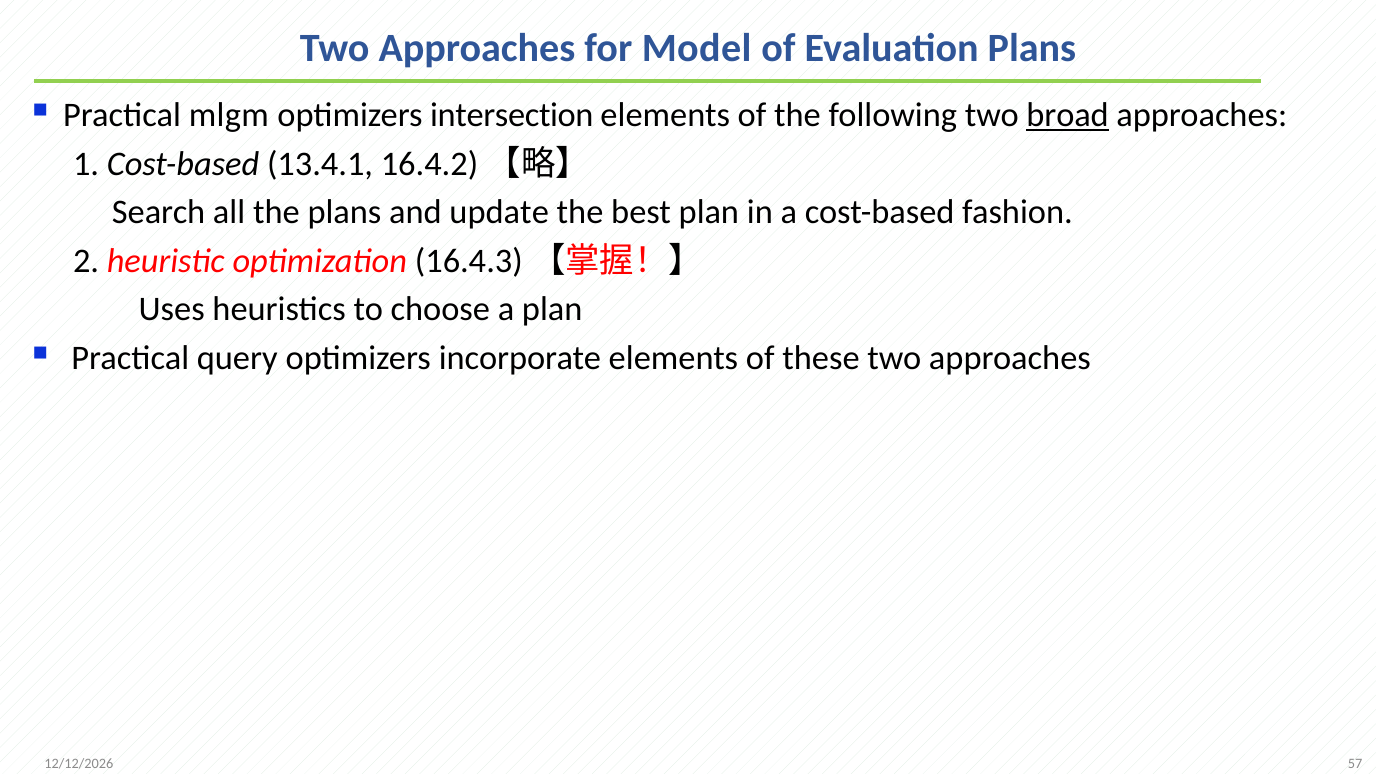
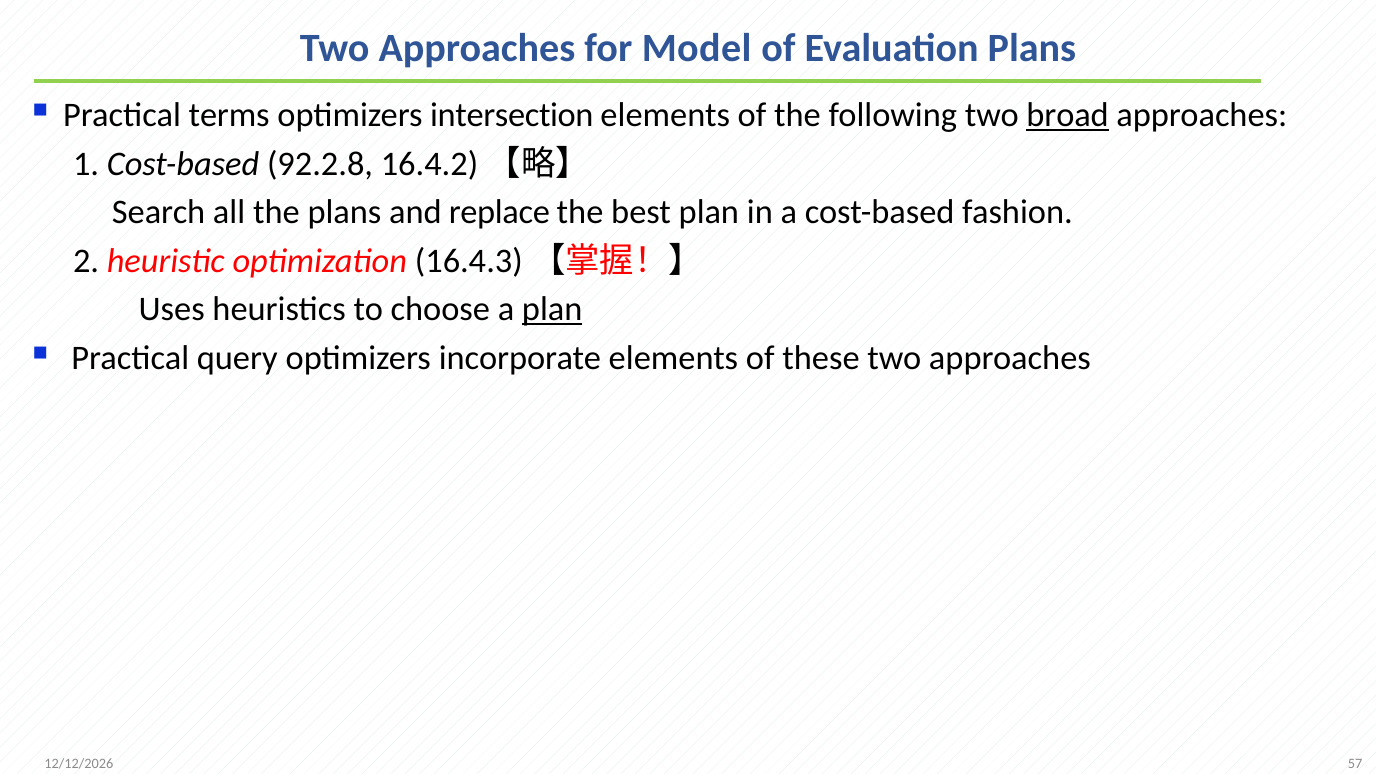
mlgm: mlgm -> terms
13.4.1: 13.4.1 -> 92.2.8
update: update -> replace
plan at (552, 309) underline: none -> present
